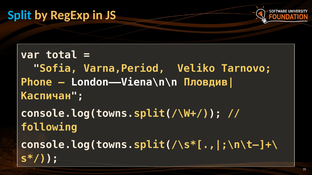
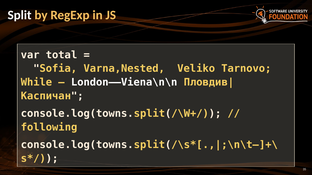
Split colour: light blue -> white
Varna,Period: Varna,Period -> Varna,Nested
Phone: Phone -> While
